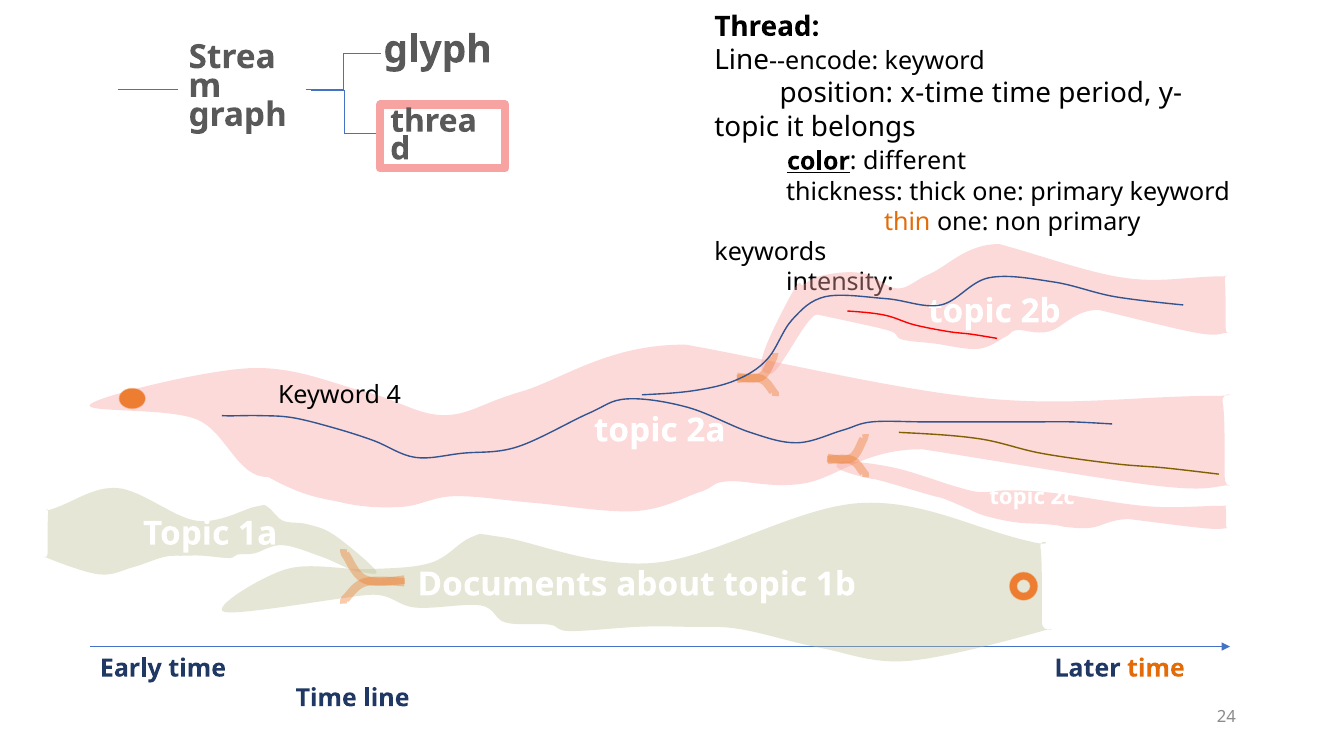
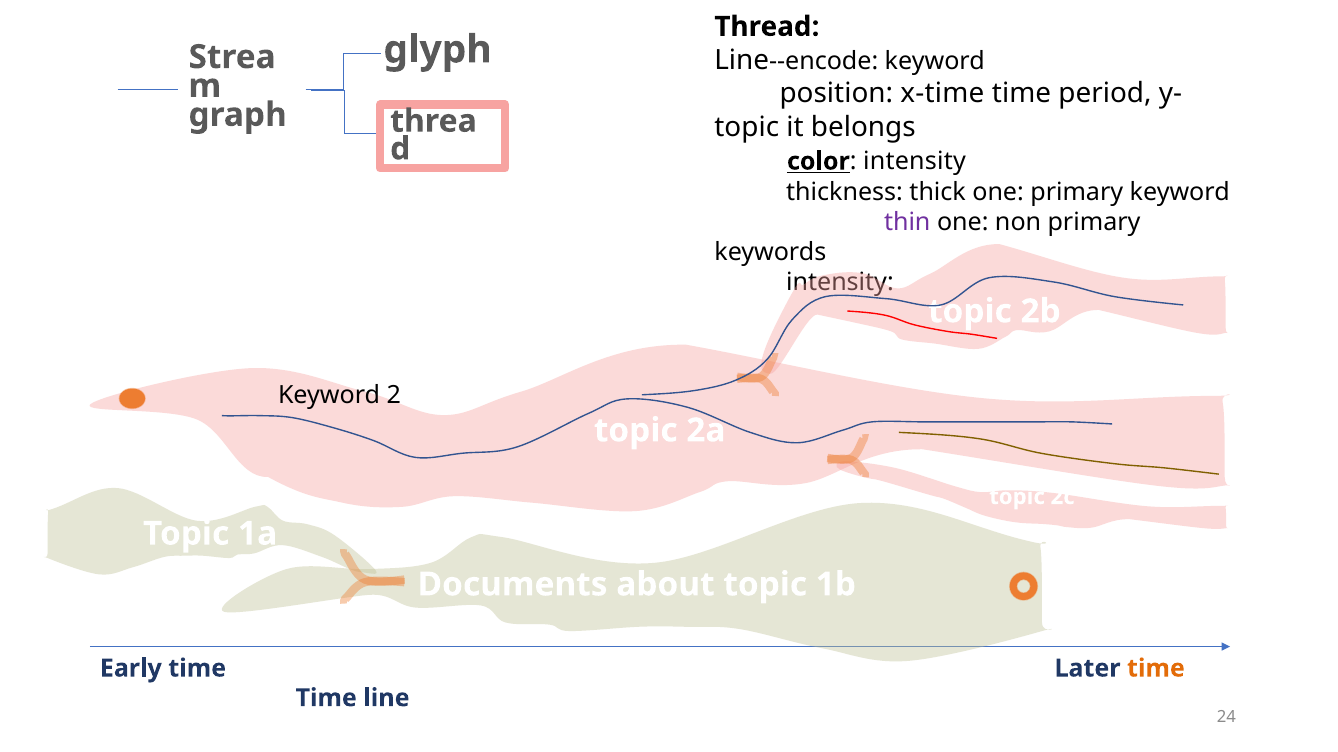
different at (915, 161): different -> intensity
thin colour: orange -> purple
4: 4 -> 2
